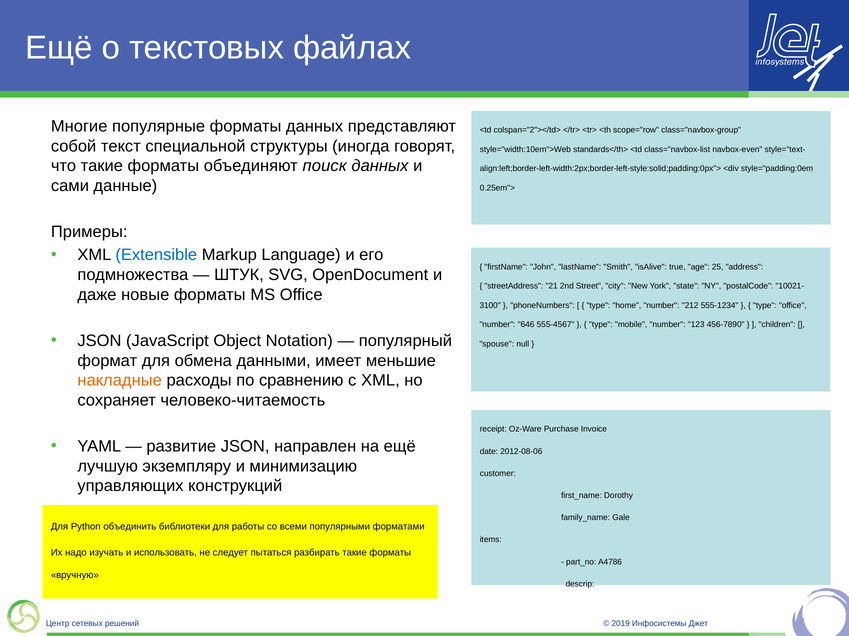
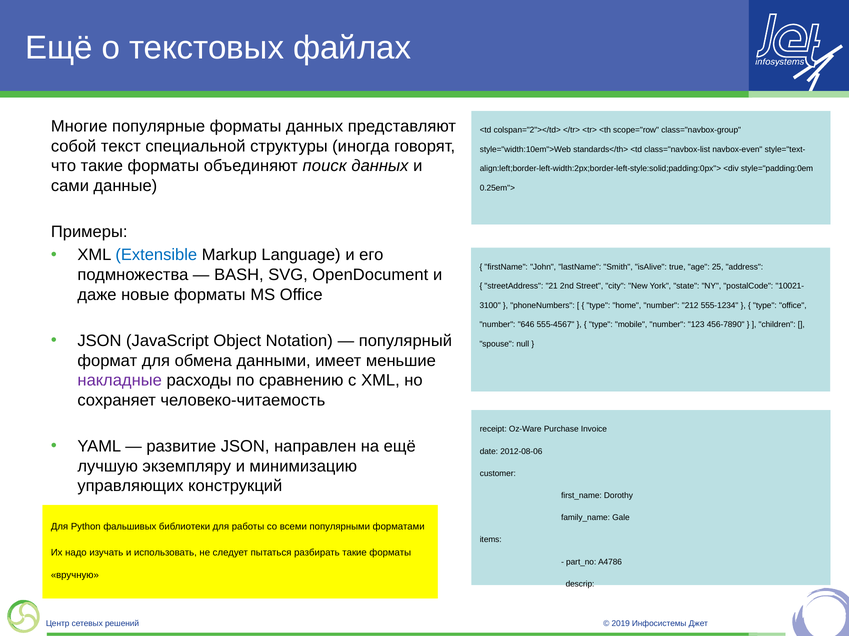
ШТУК: ШТУК -> BASH
накладные colour: orange -> purple
объединить: объединить -> фальшивых
